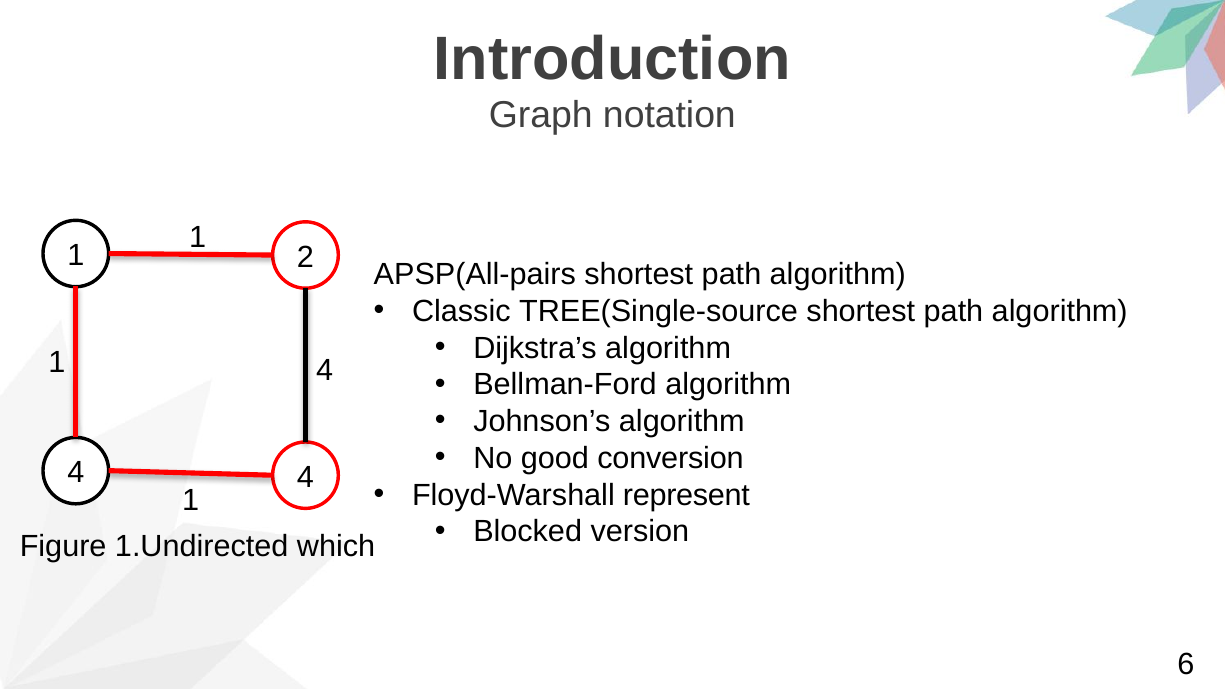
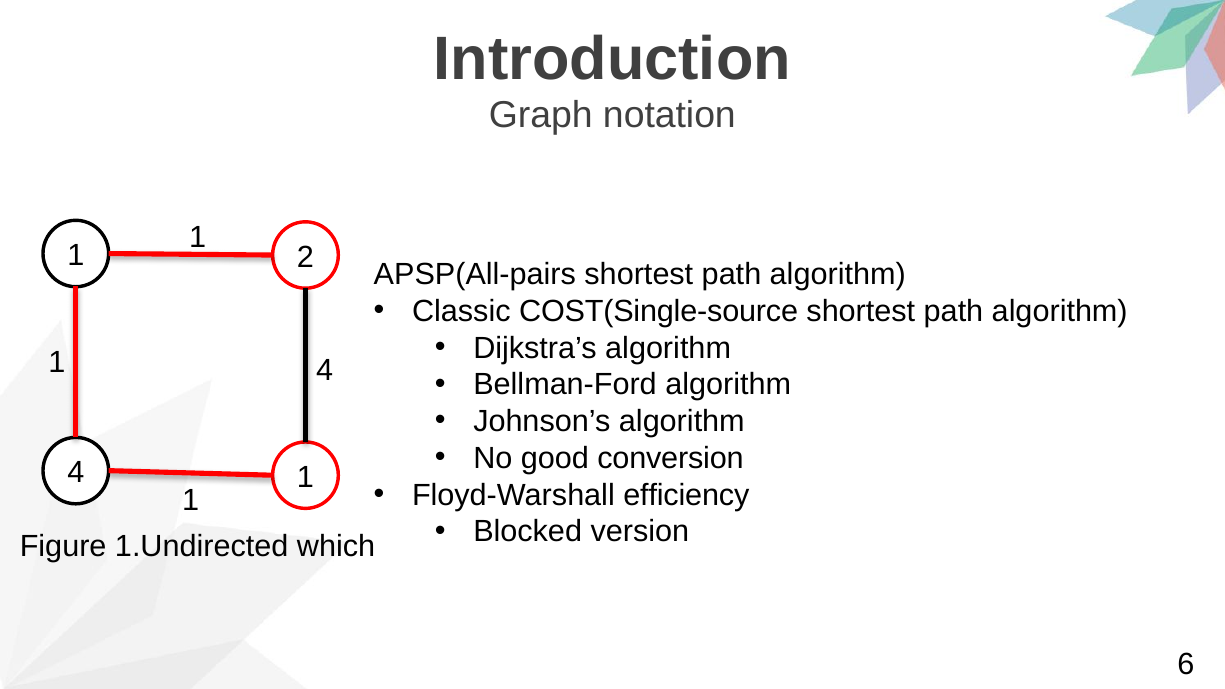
TREE(Single-source: TREE(Single-source -> COST(Single-source
4 at (305, 477): 4 -> 1
represent: represent -> efficiency
